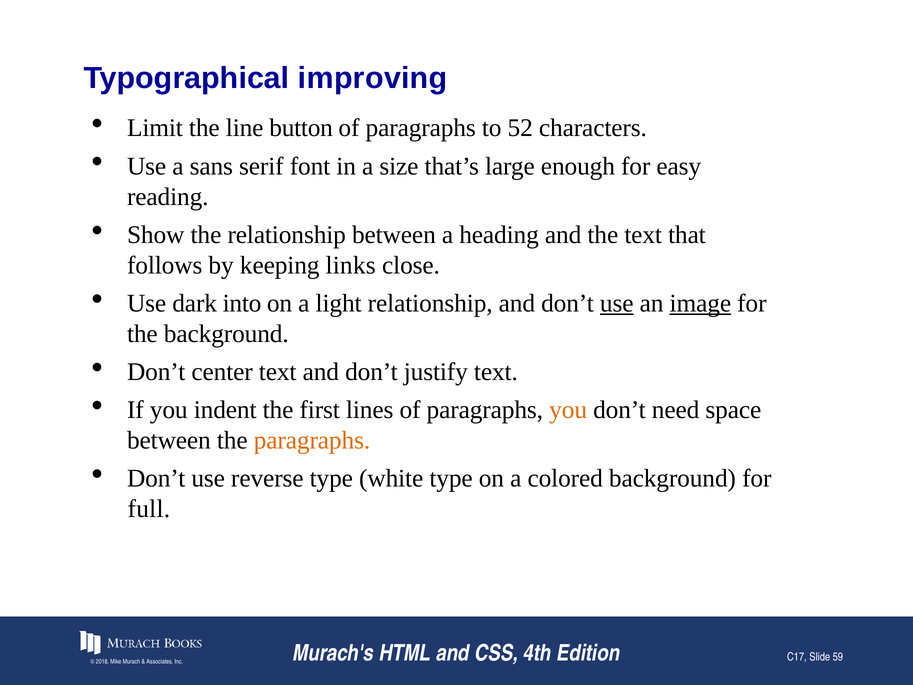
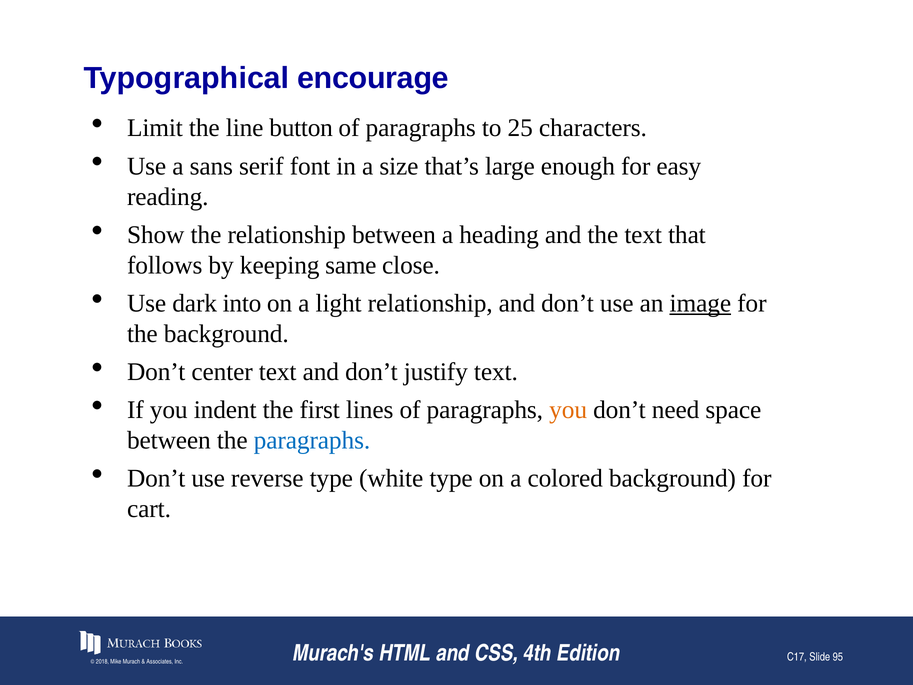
improving: improving -> encourage
52: 52 -> 25
links: links -> same
use at (617, 303) underline: present -> none
paragraphs at (312, 440) colour: orange -> blue
full: full -> cart
59: 59 -> 95
